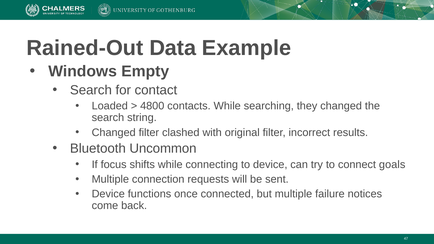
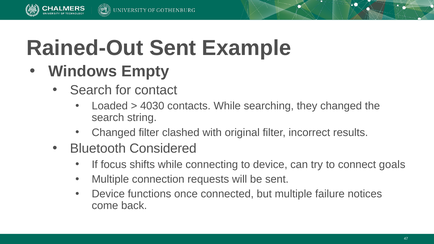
Rained-Out Data: Data -> Sent
4800: 4800 -> 4030
Uncommon: Uncommon -> Considered
